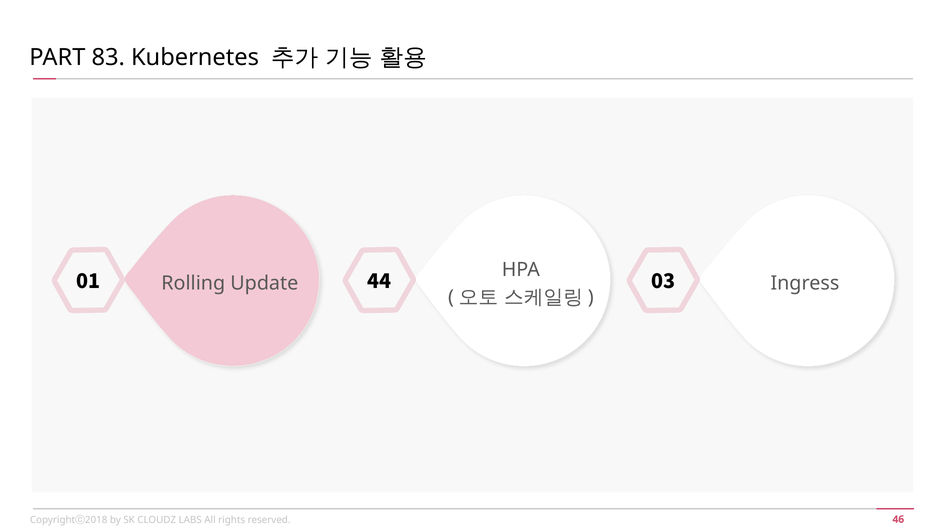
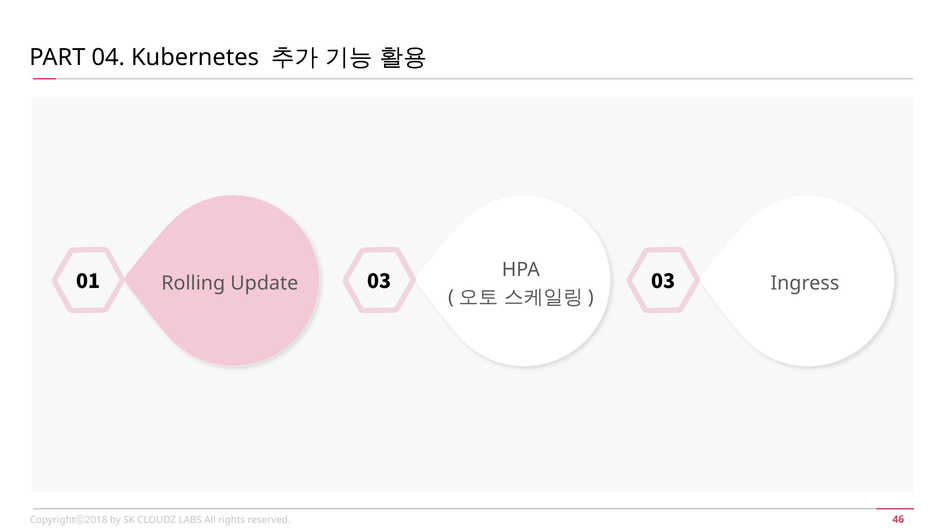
83: 83 -> 04
01 44: 44 -> 03
